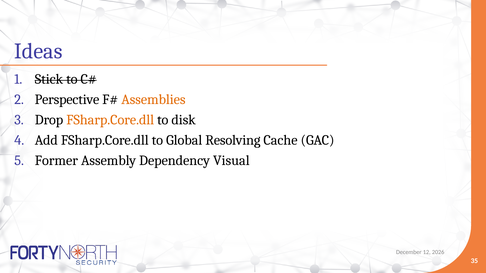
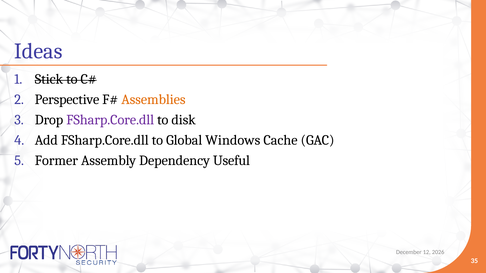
FSharp.Core.dll at (110, 120) colour: orange -> purple
Resolving: Resolving -> Windows
Visual: Visual -> Useful
